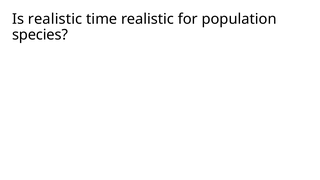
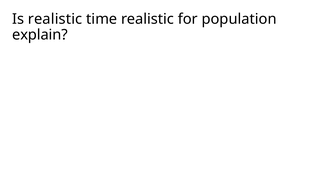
species: species -> explain
